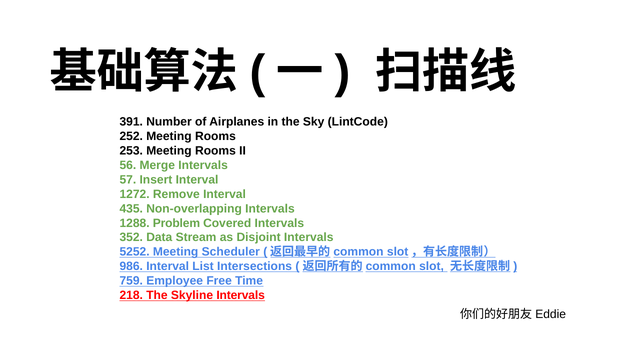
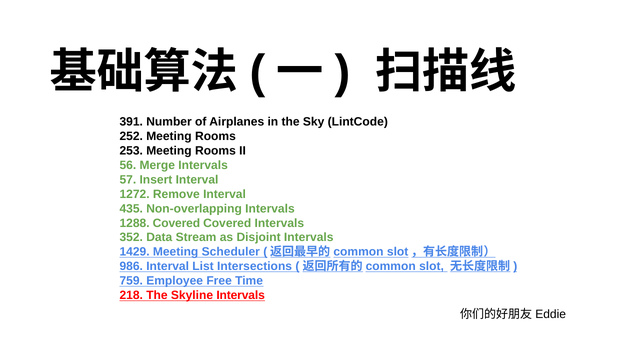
1288 Problem: Problem -> Covered
5252: 5252 -> 1429
